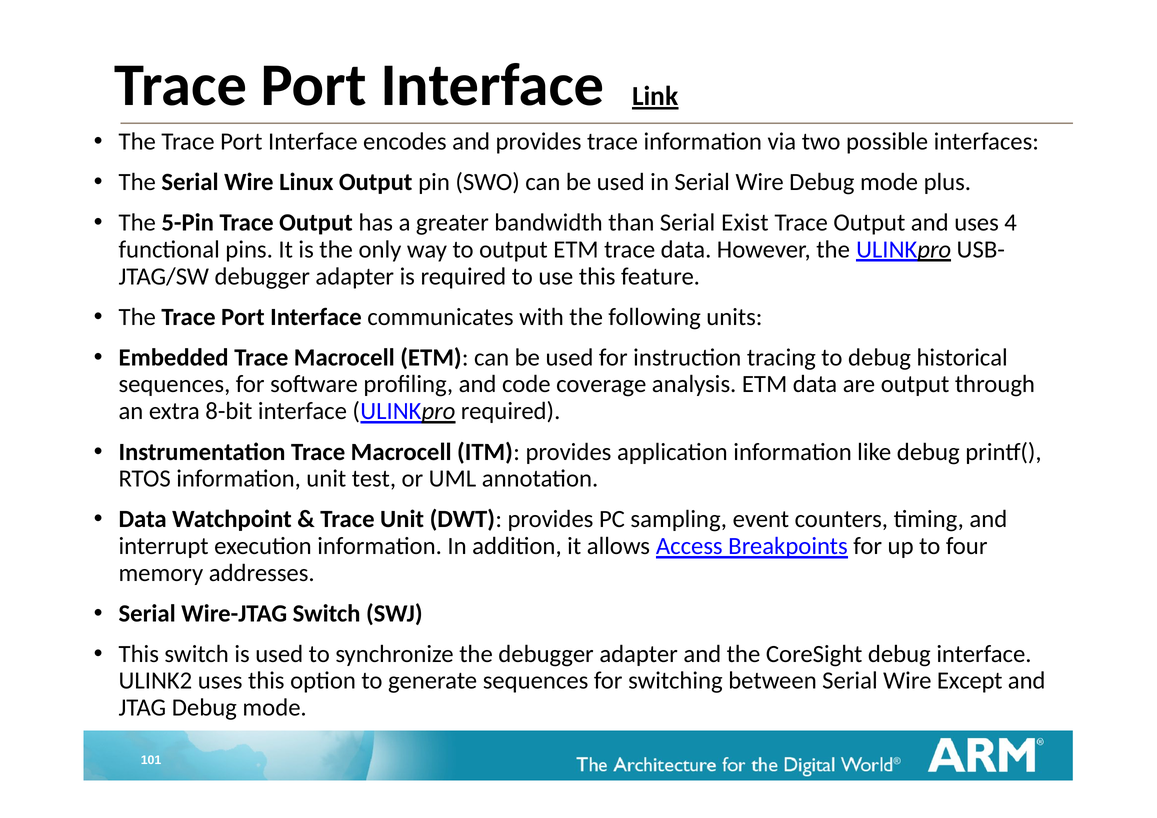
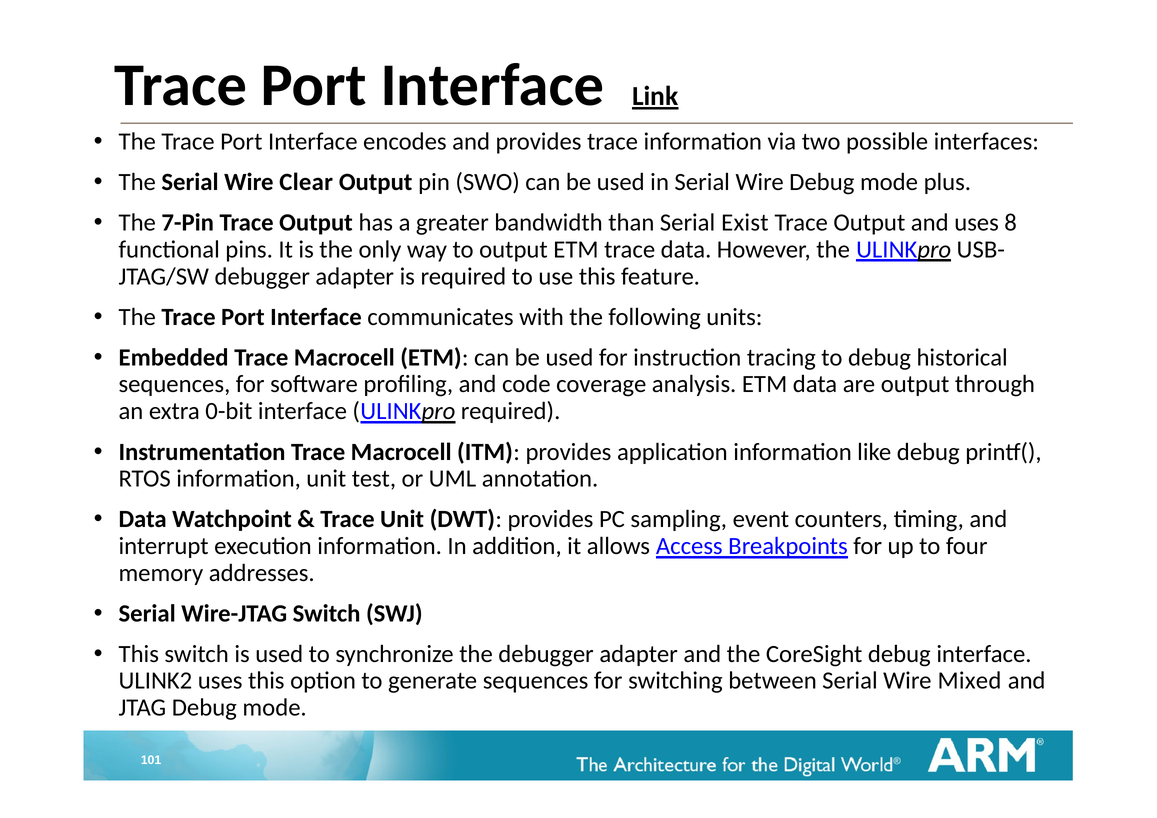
Linux: Linux -> Clear
5-Pin: 5-Pin -> 7-Pin
4: 4 -> 8
8-bit: 8-bit -> 0-bit
Except: Except -> Mixed
